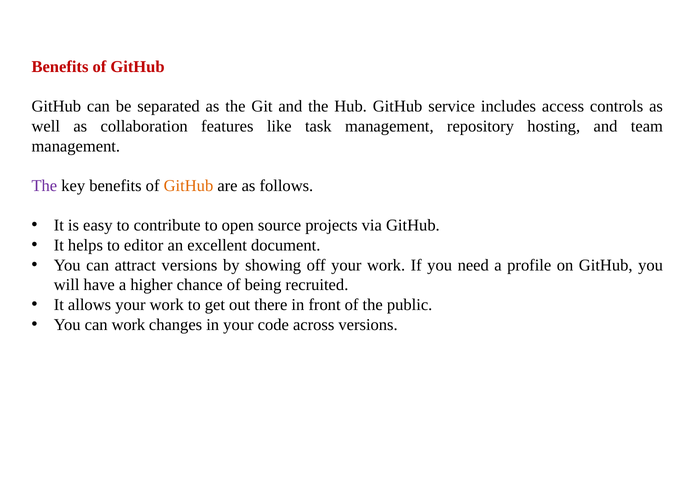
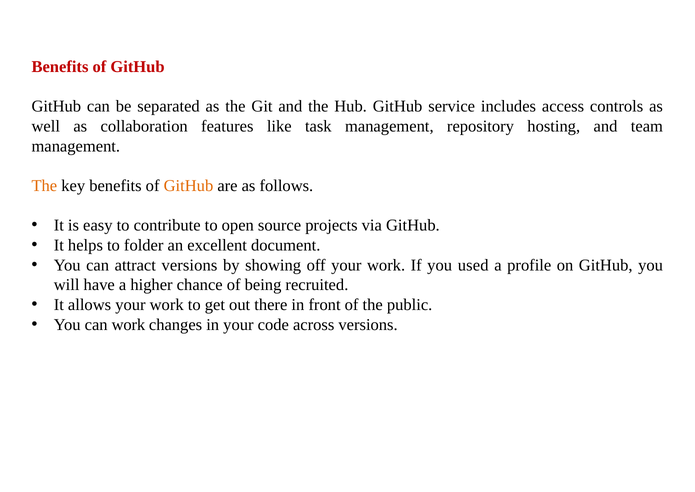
The at (44, 186) colour: purple -> orange
editor: editor -> folder
need: need -> used
